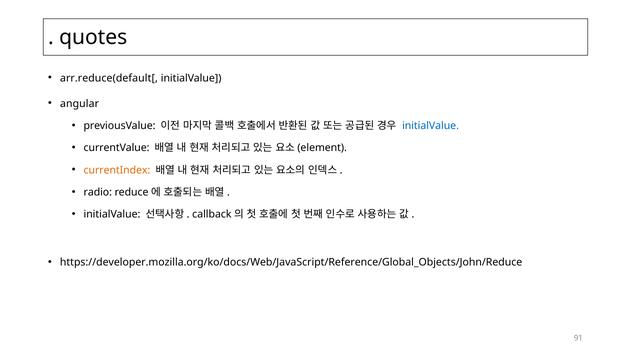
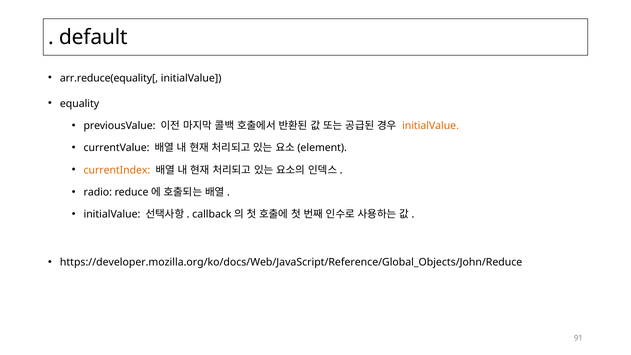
quotes: quotes -> default
arr.reduce(default[: arr.reduce(default[ -> arr.reduce(equality[
angular: angular -> equality
initialValue at (431, 126) colour: blue -> orange
